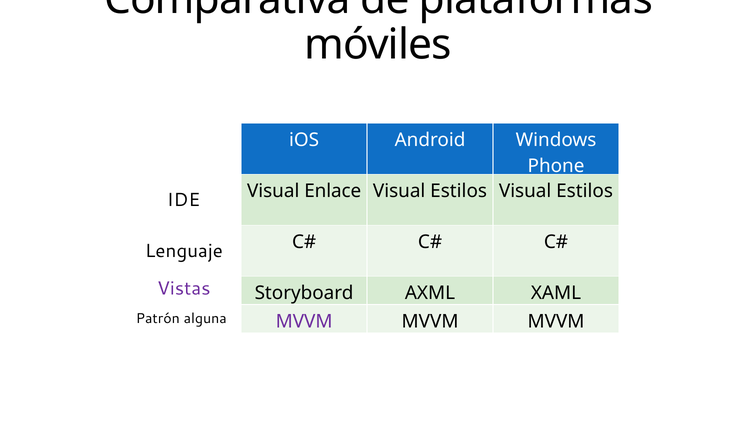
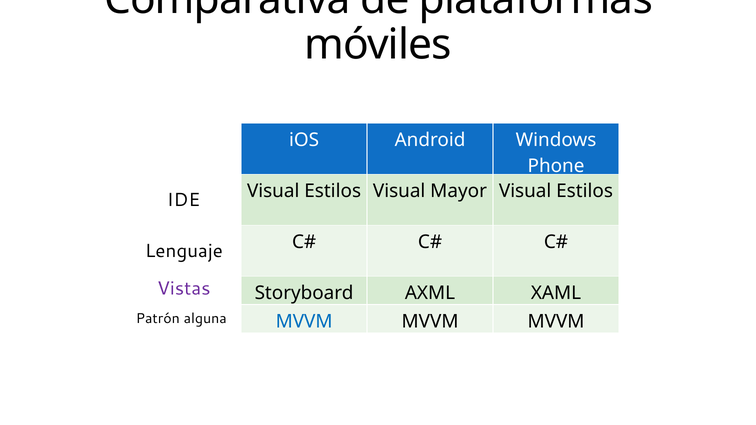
Enlace at (333, 191): Enlace -> Estilos
Estilos at (459, 191): Estilos -> Mayor
MVVM at (304, 322) colour: purple -> blue
